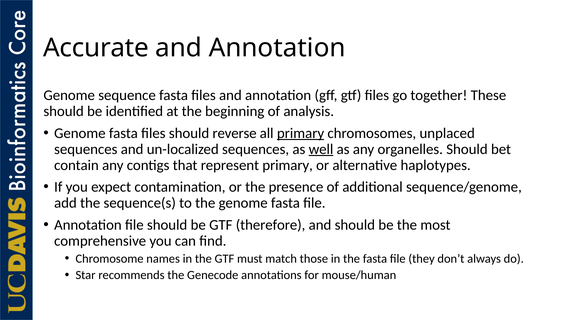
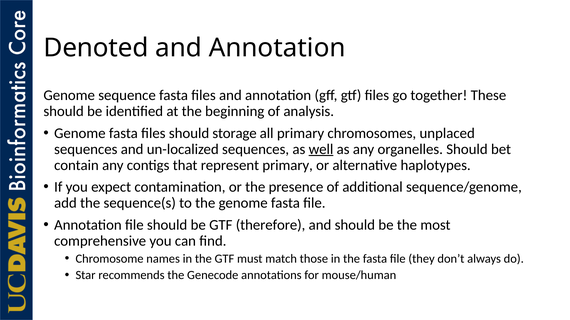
Accurate: Accurate -> Denoted
reverse: reverse -> storage
primary at (301, 133) underline: present -> none
